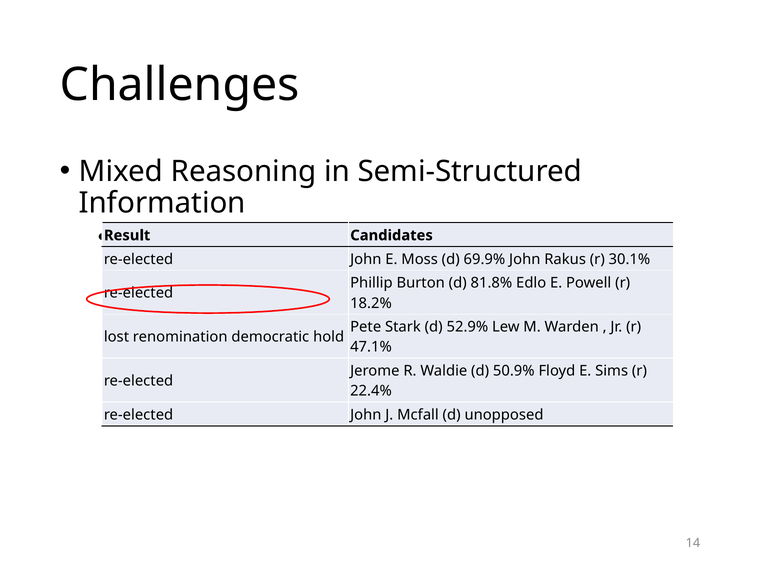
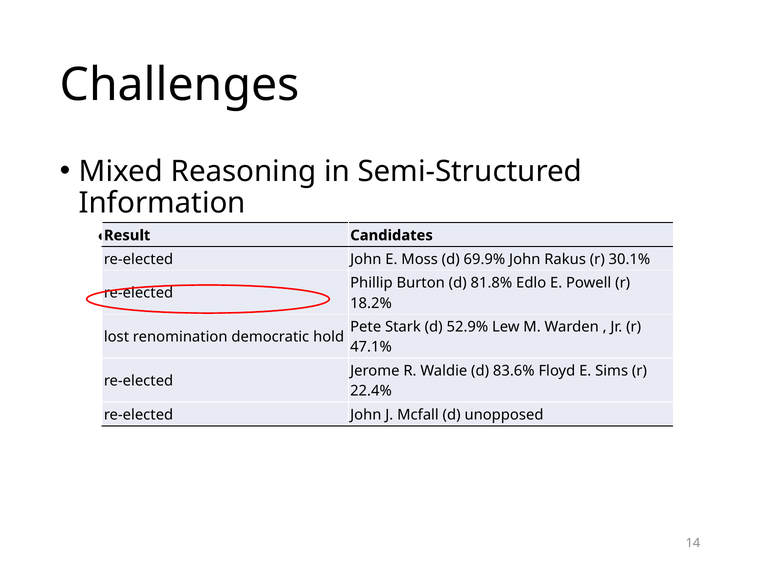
50.9%: 50.9% -> 83.6%
